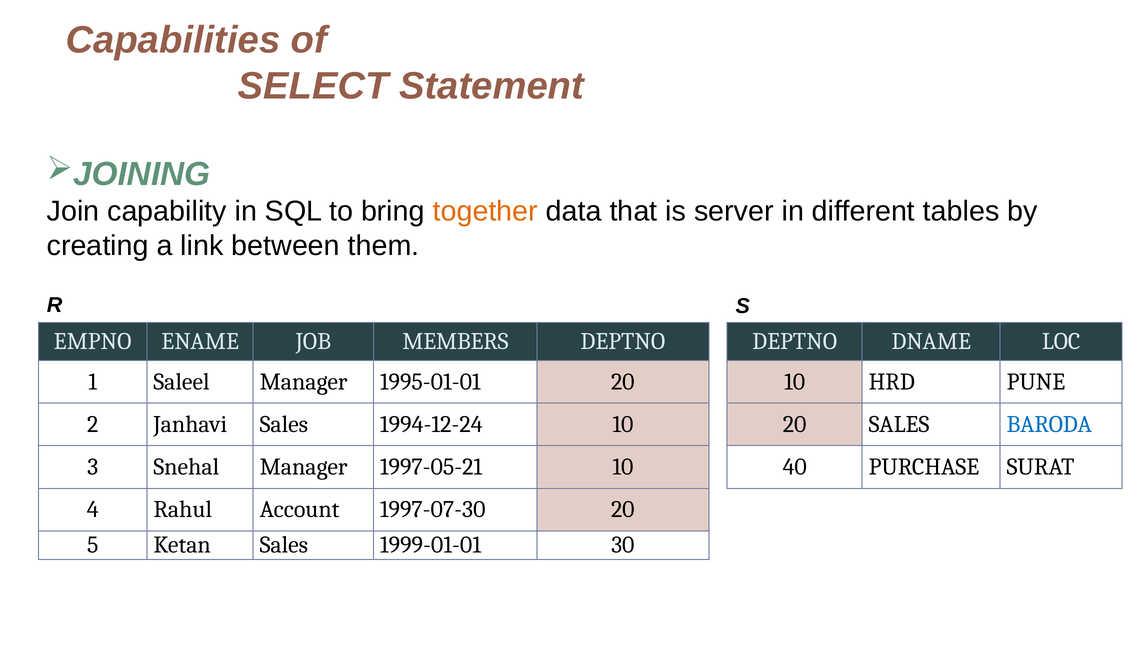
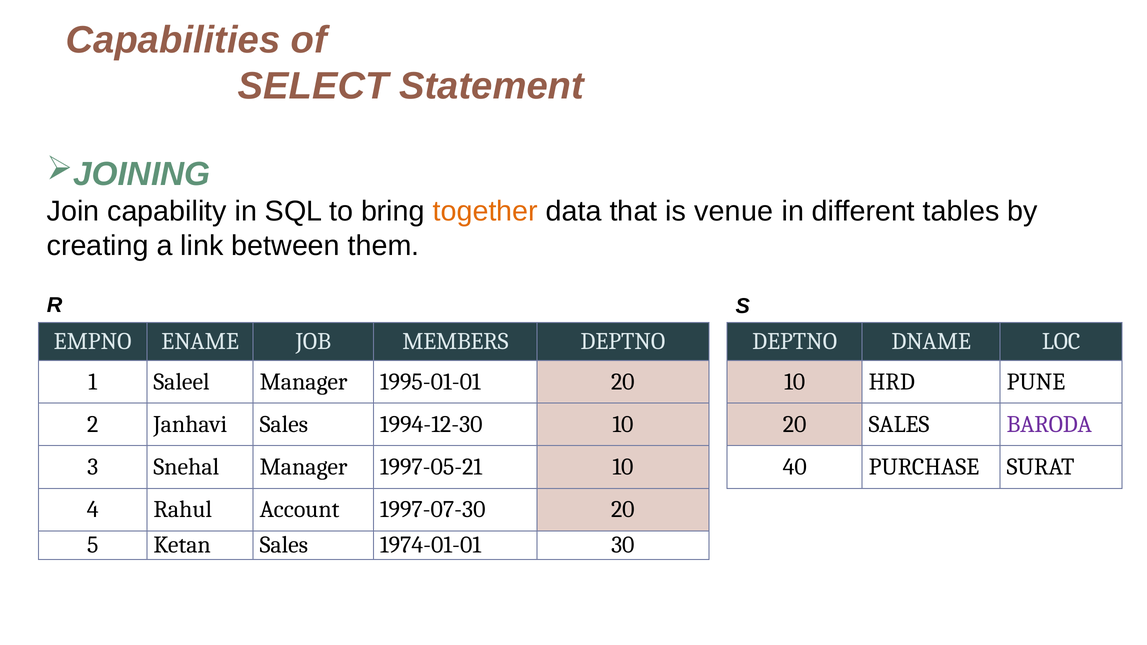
server: server -> venue
1994-12-24: 1994-12-24 -> 1994-12-30
BARODA colour: blue -> purple
1999-01-01: 1999-01-01 -> 1974-01-01
